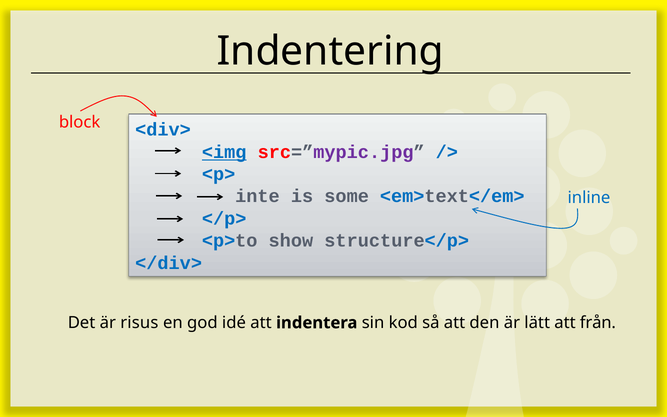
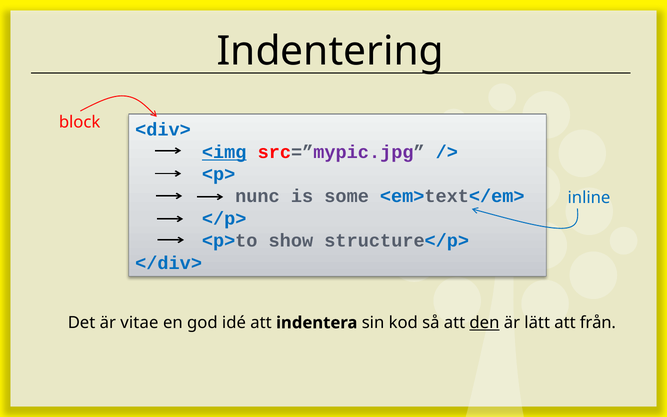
inte: inte -> nunc
risus: risus -> vitae
den underline: none -> present
